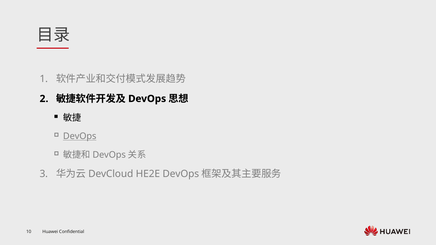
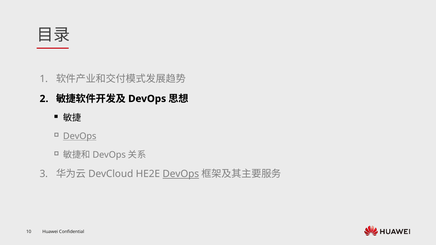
DevOps at (181, 174) underline: none -> present
